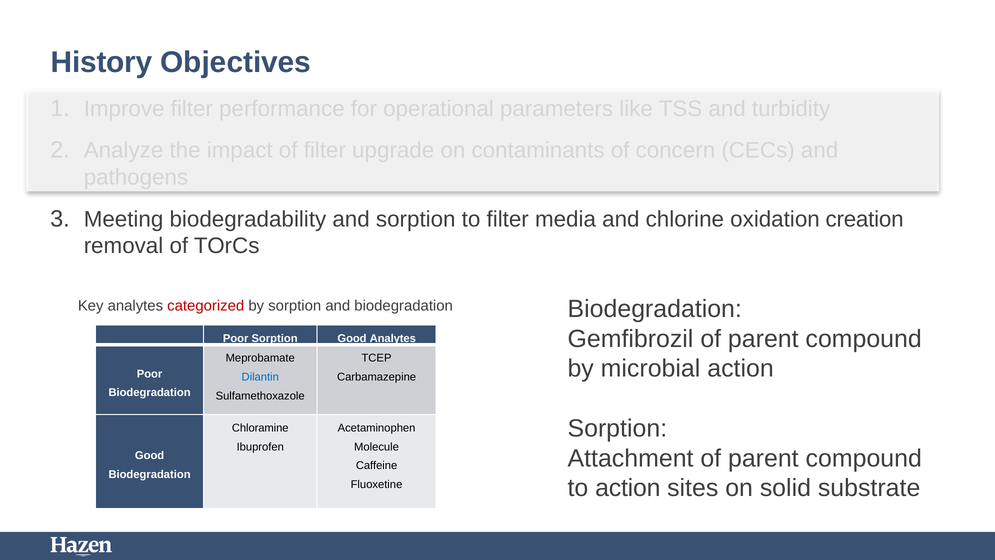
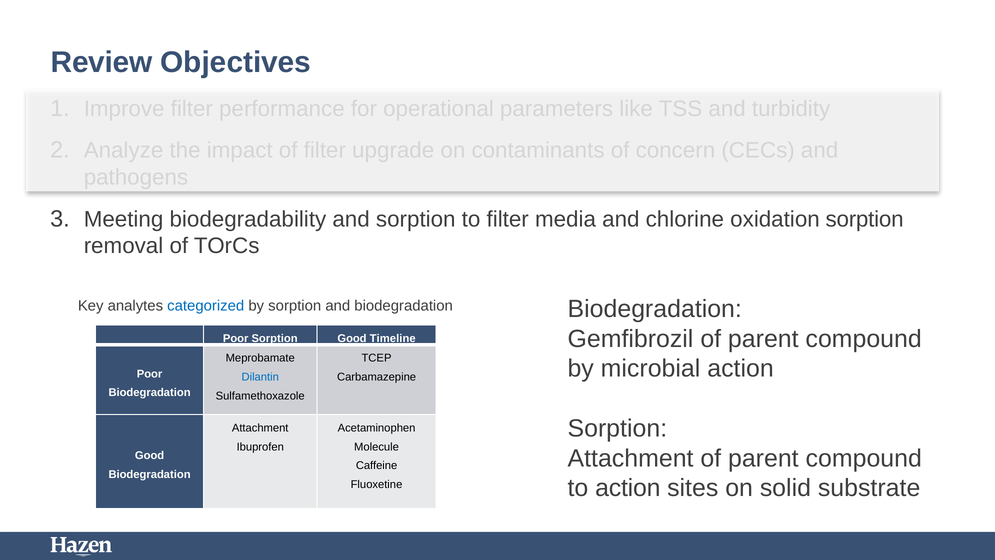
History: History -> Review
oxidation creation: creation -> sorption
categorized colour: red -> blue
Good Analytes: Analytes -> Timeline
Chloramine at (260, 428): Chloramine -> Attachment
